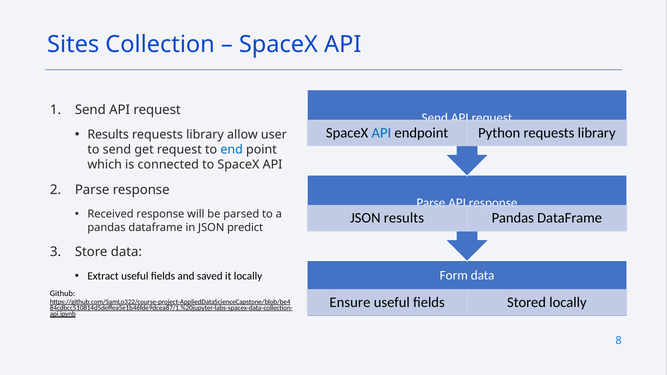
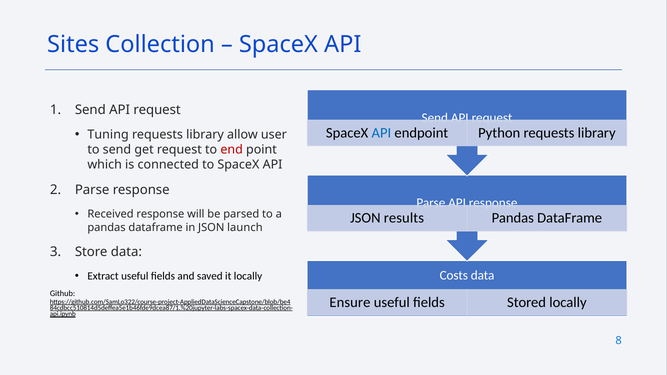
Results at (108, 135): Results -> Tuning
end colour: blue -> red
predict: predict -> launch
Form: Form -> Costs
